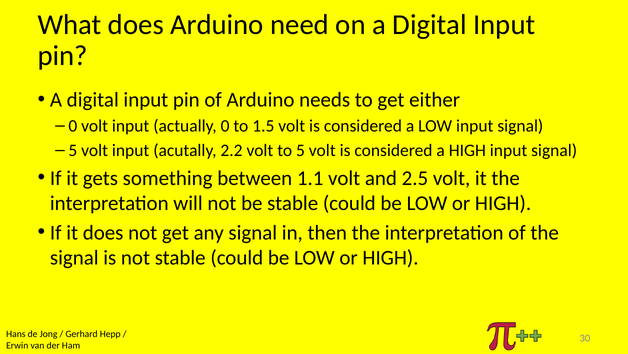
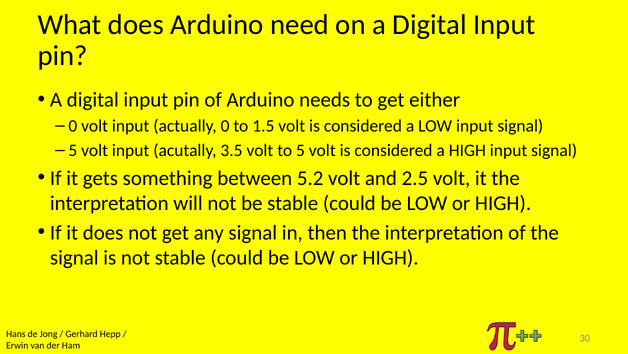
2.2: 2.2 -> 3.5
1.1: 1.1 -> 5.2
